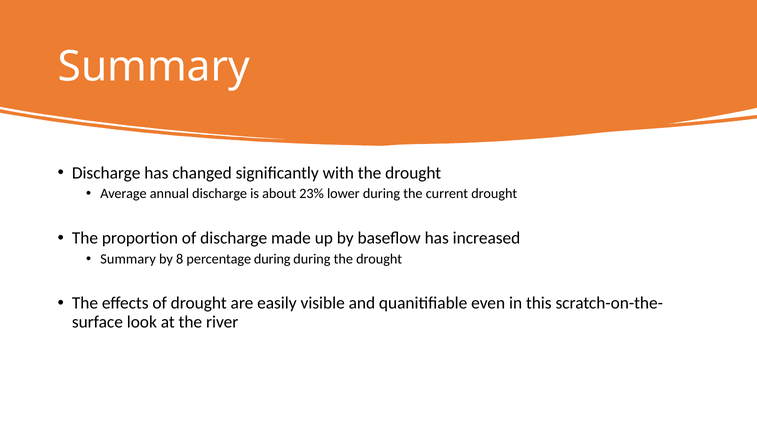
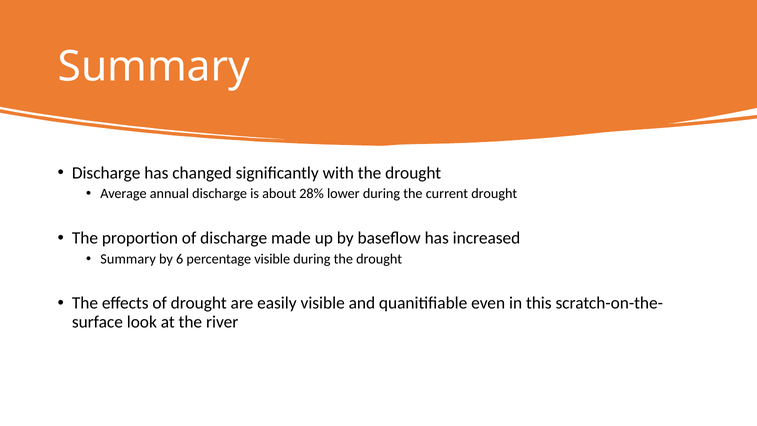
23%: 23% -> 28%
8: 8 -> 6
percentage during: during -> visible
